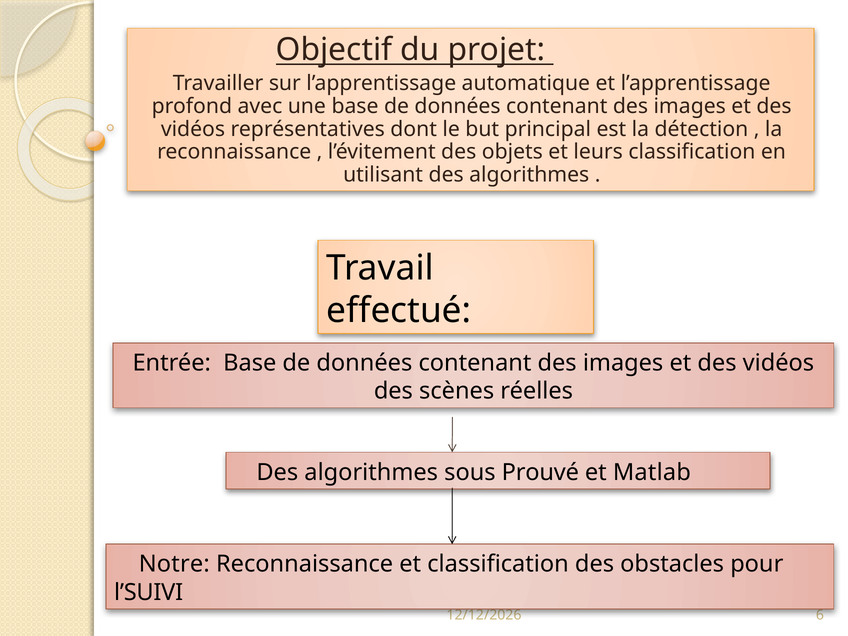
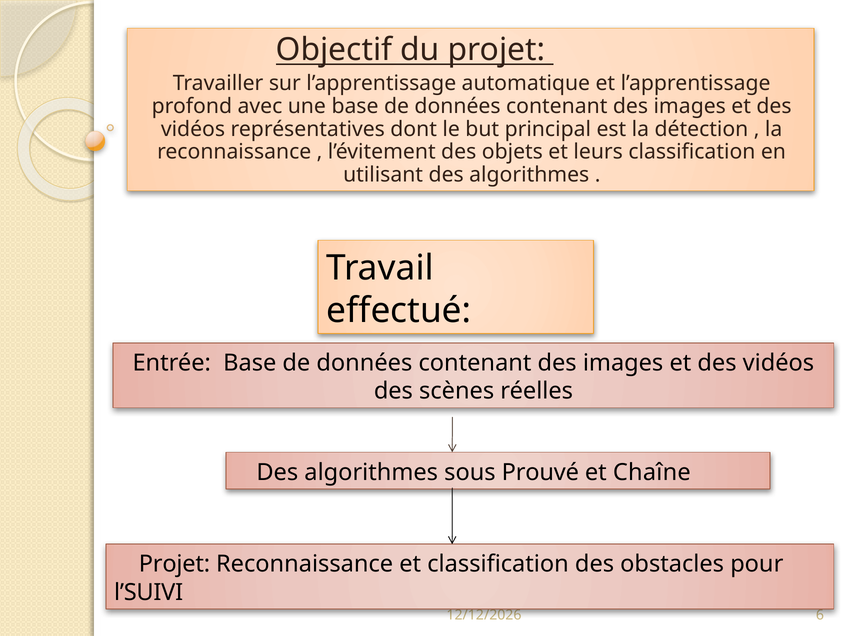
Matlab: Matlab -> Chaîne
Notre at (174, 564): Notre -> Projet
